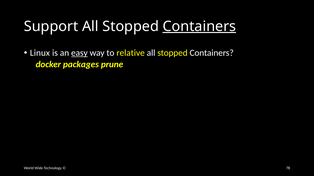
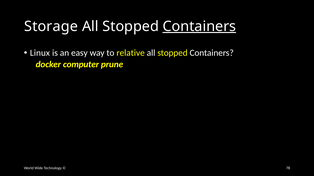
Support: Support -> Storage
easy underline: present -> none
packages: packages -> computer
